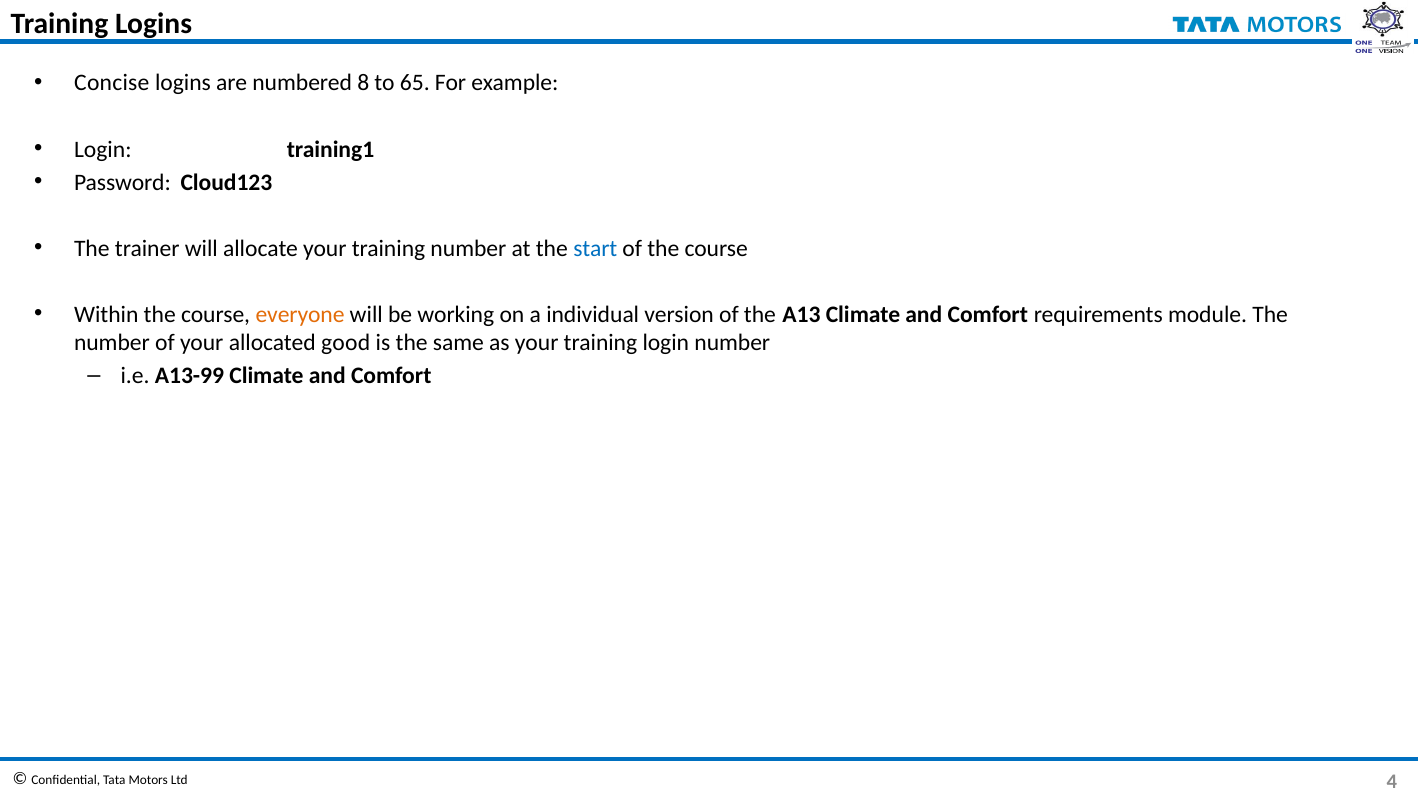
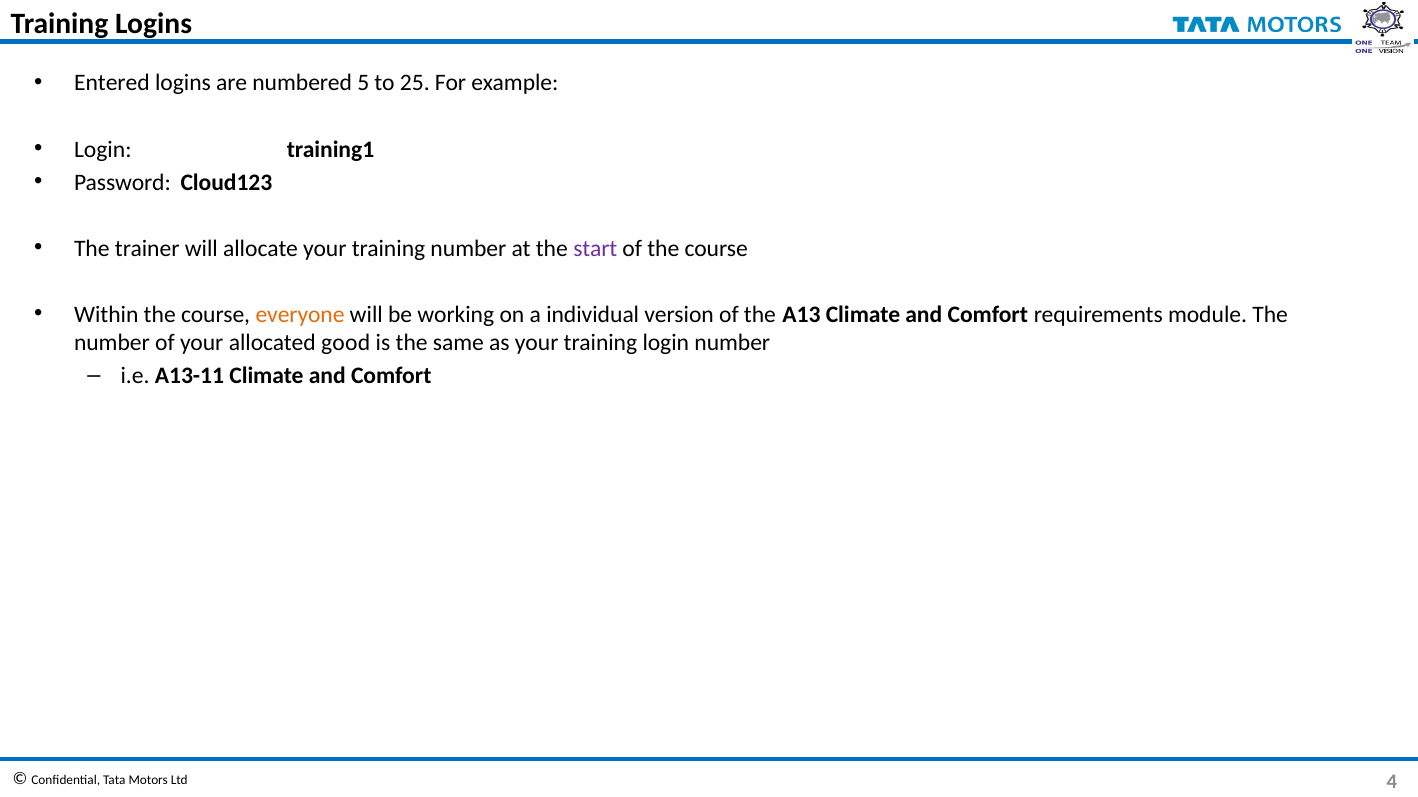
Concise: Concise -> Entered
8: 8 -> 5
65: 65 -> 25
start colour: blue -> purple
A13-99: A13-99 -> A13-11
